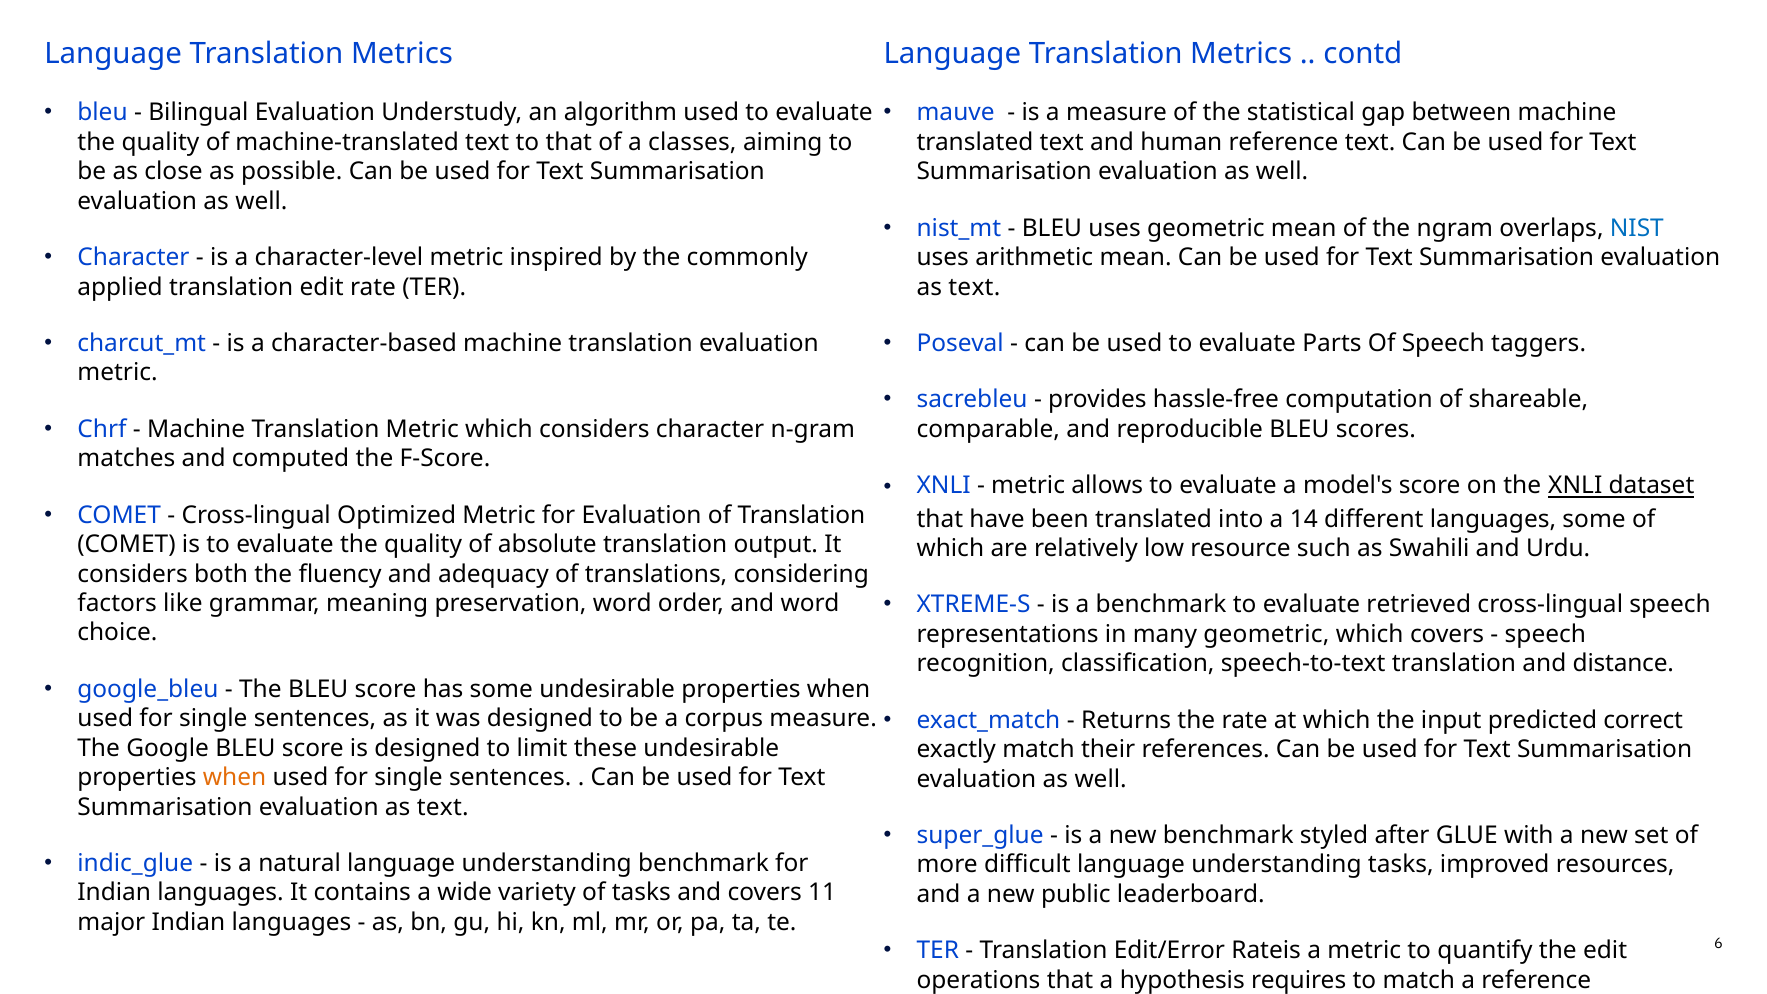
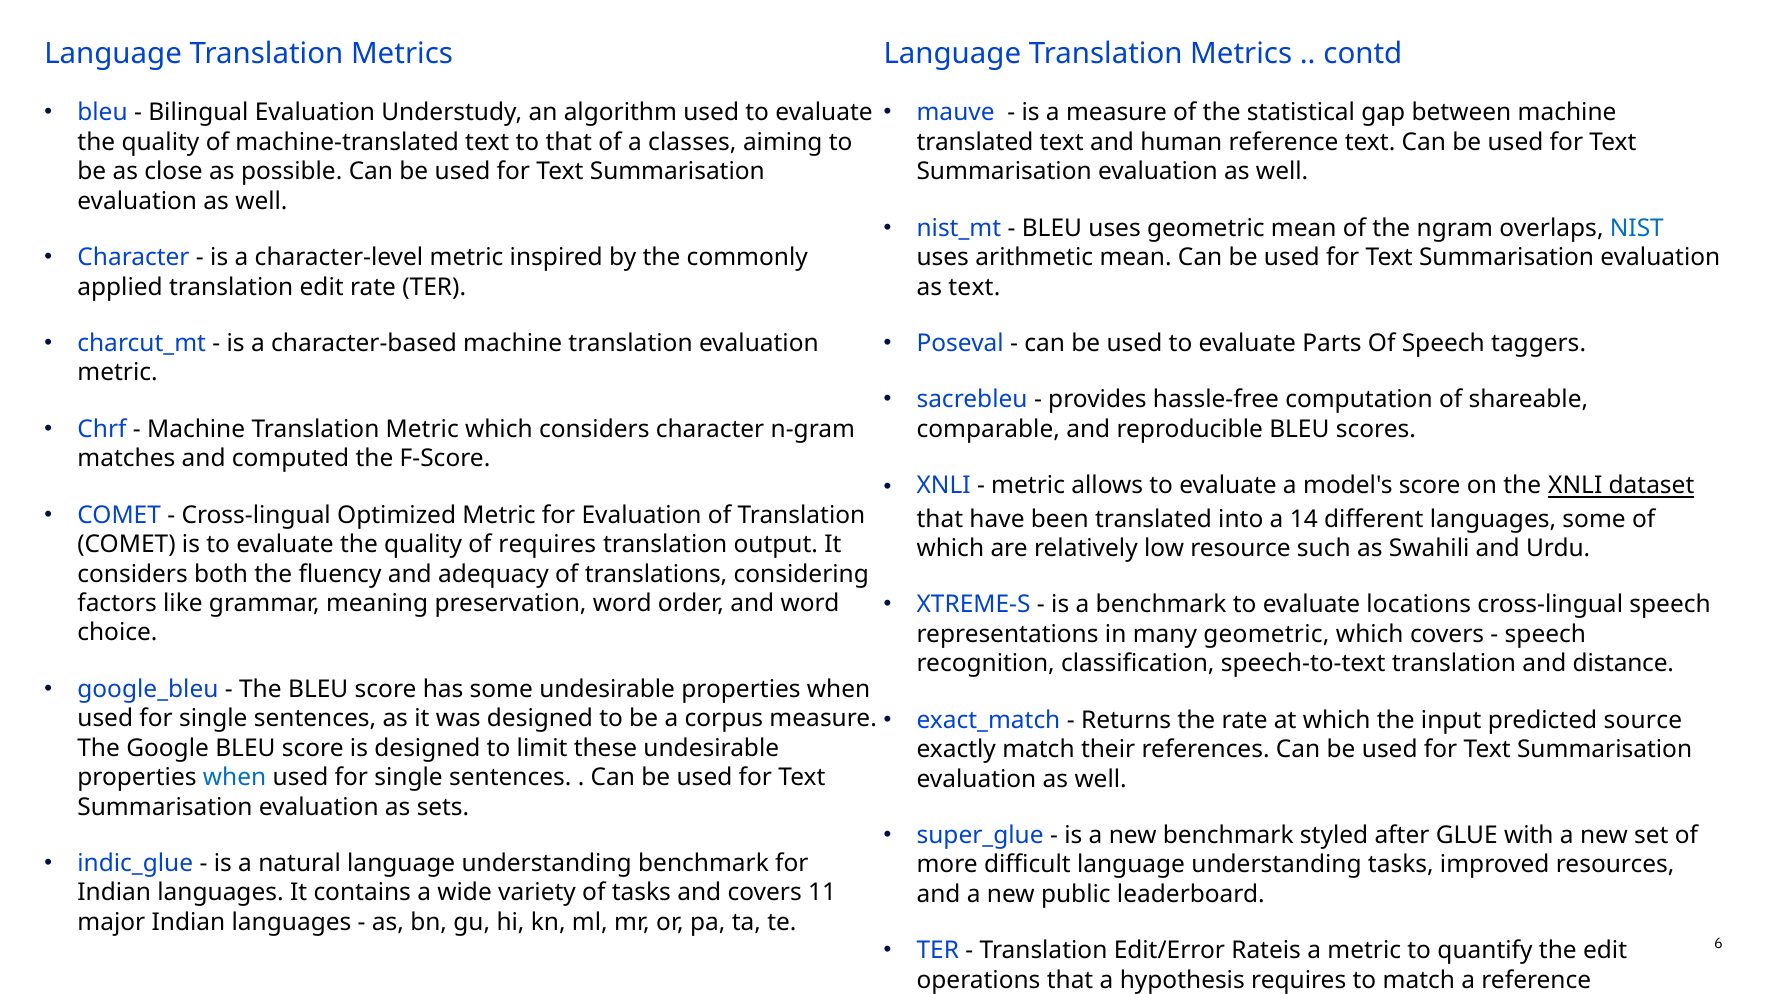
of absolute: absolute -> requires
retrieved: retrieved -> locations
correct: correct -> source
when at (235, 777) colour: orange -> blue
text at (443, 807): text -> sets
